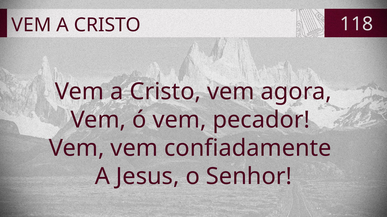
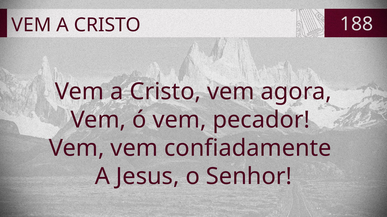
118: 118 -> 188
